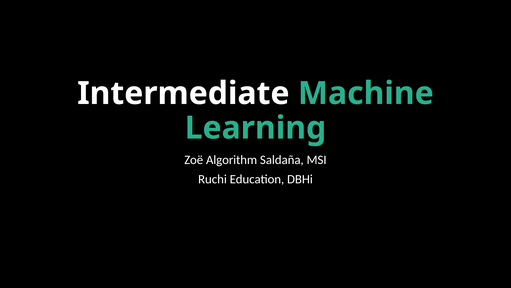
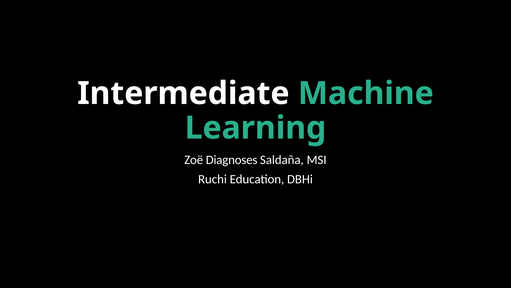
Algorithm: Algorithm -> Diagnoses
